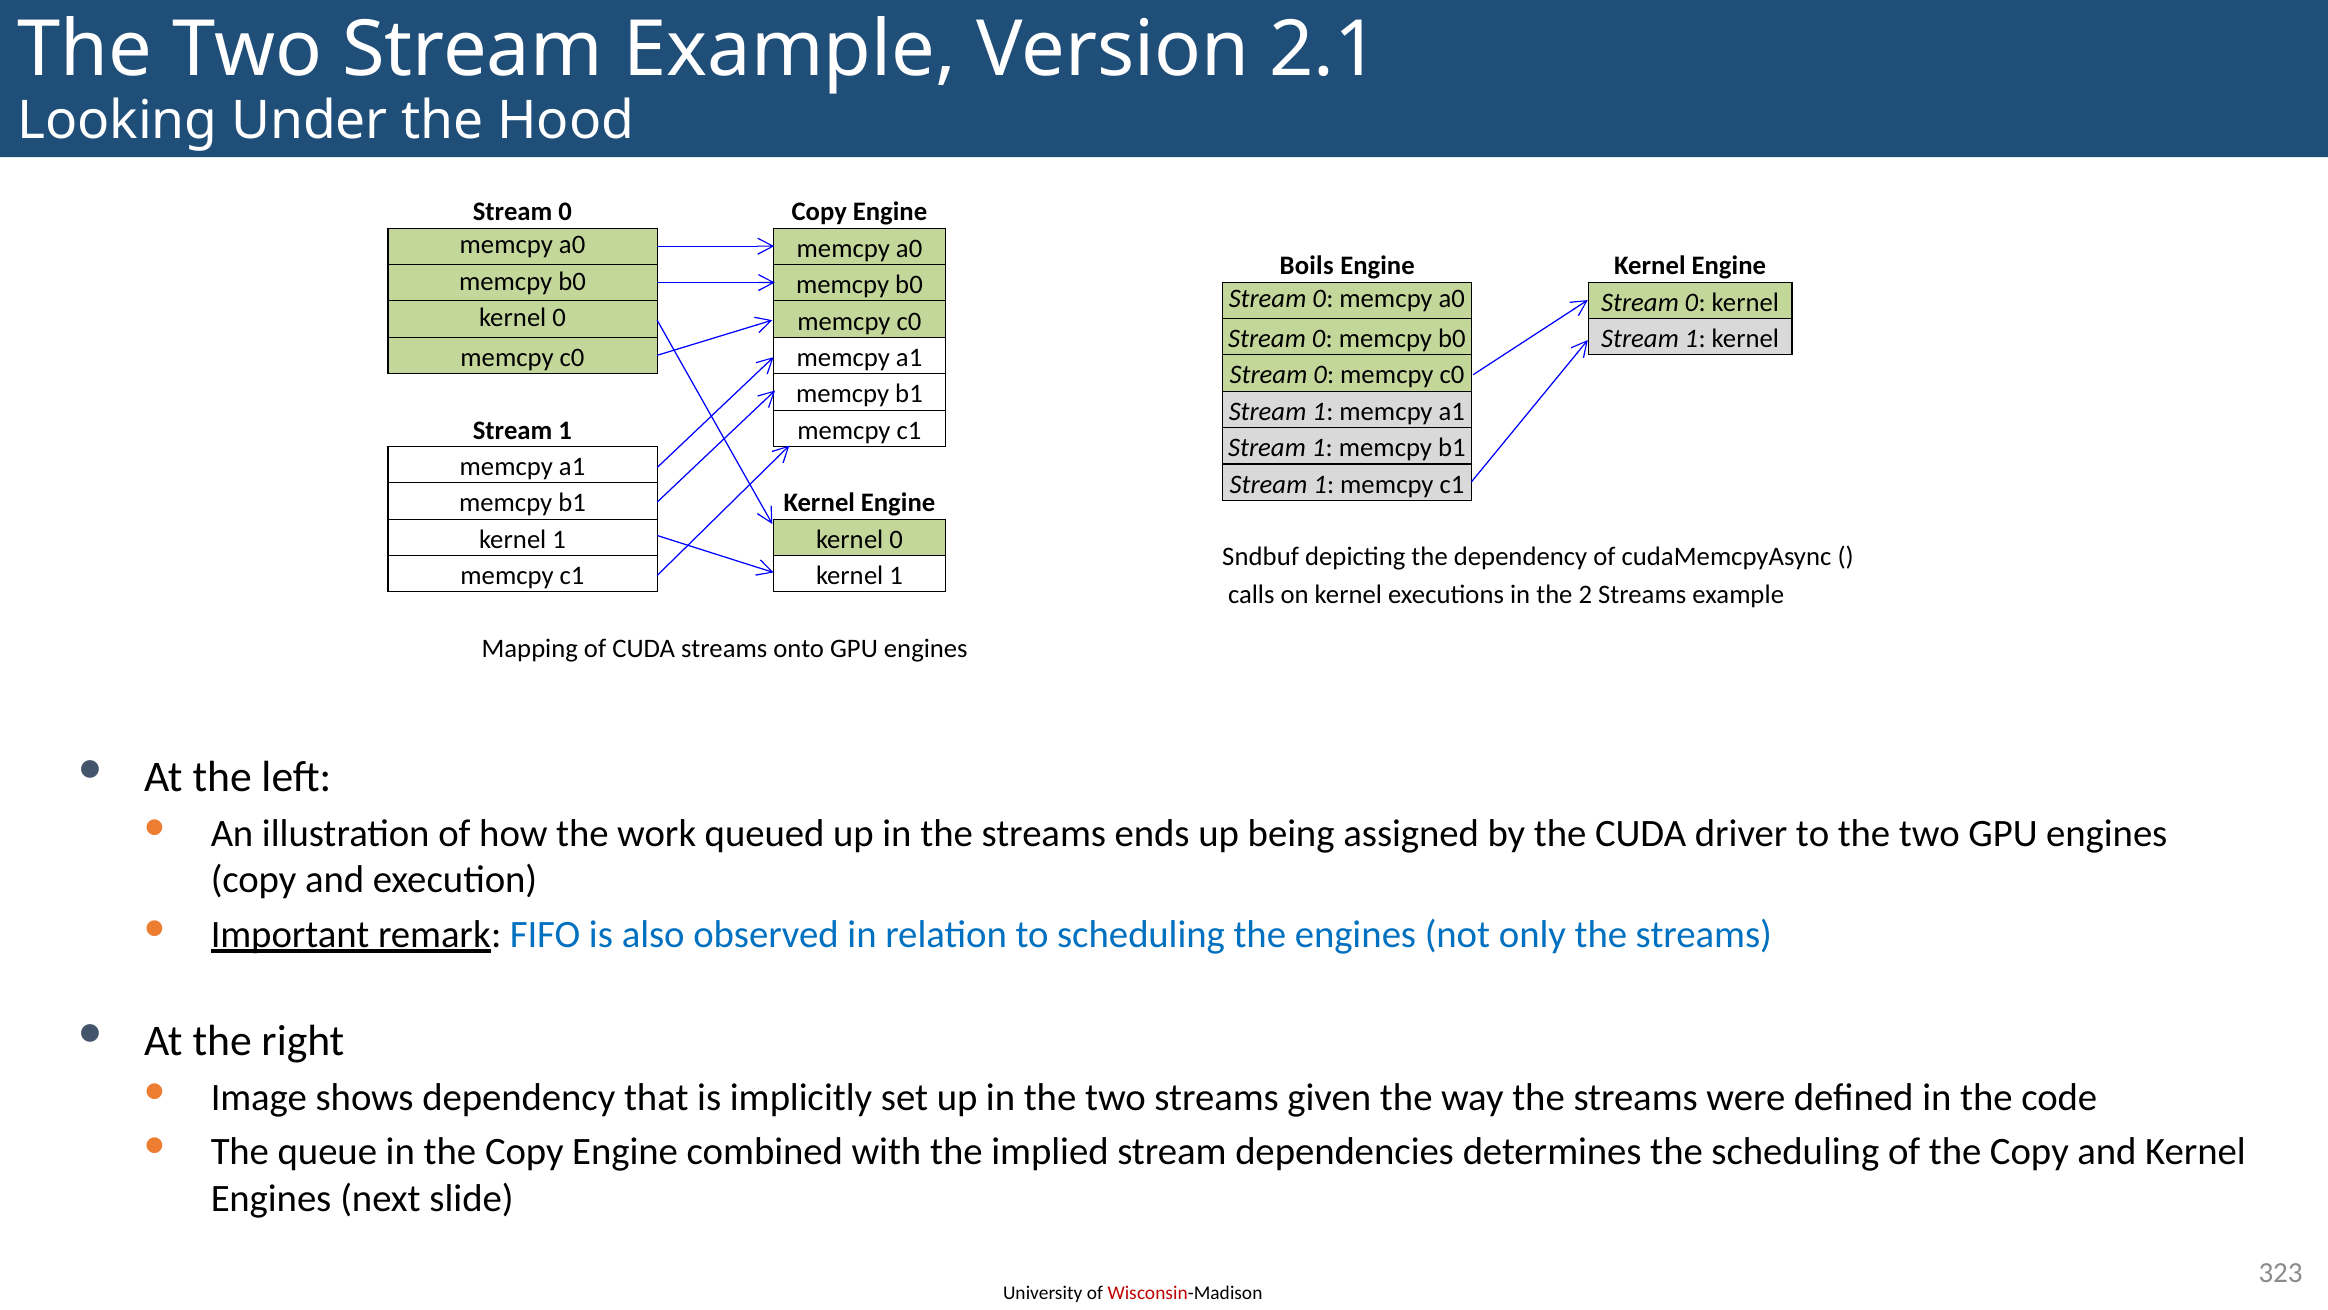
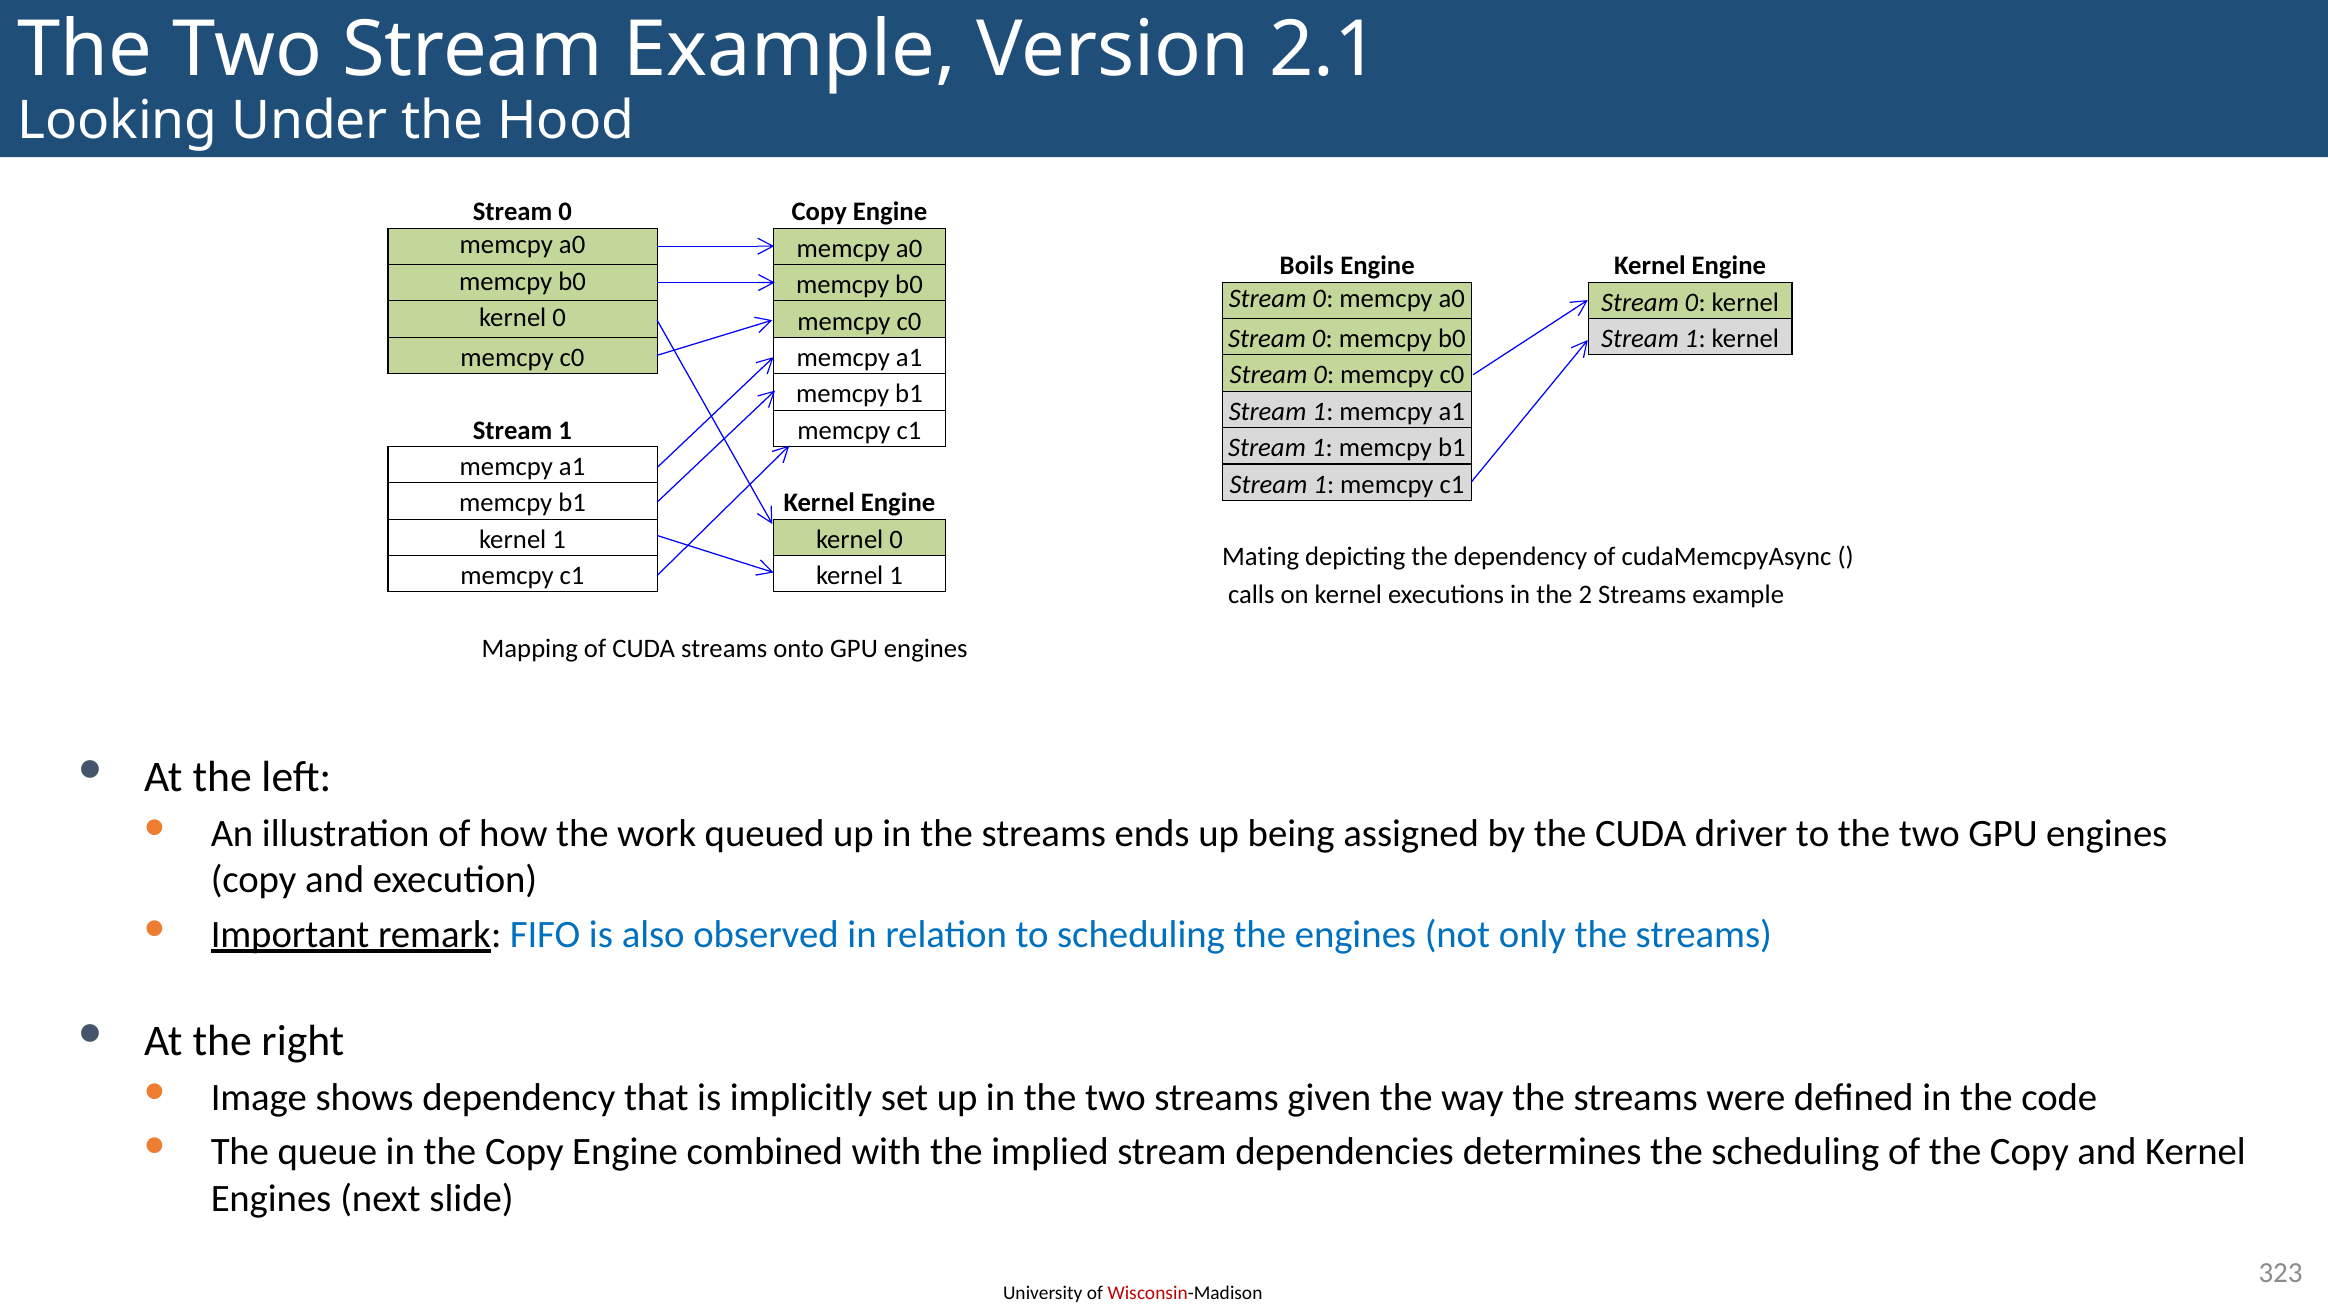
Sndbuf: Sndbuf -> Mating
